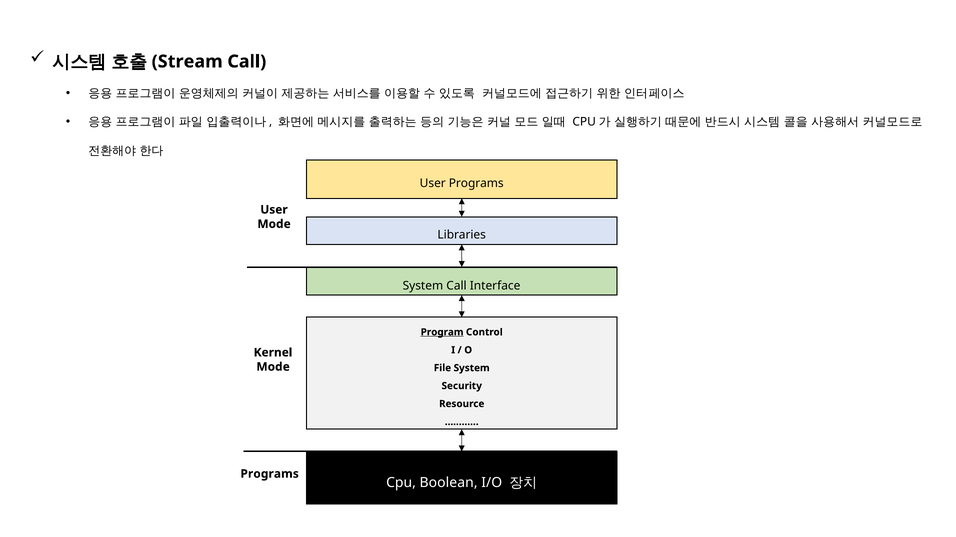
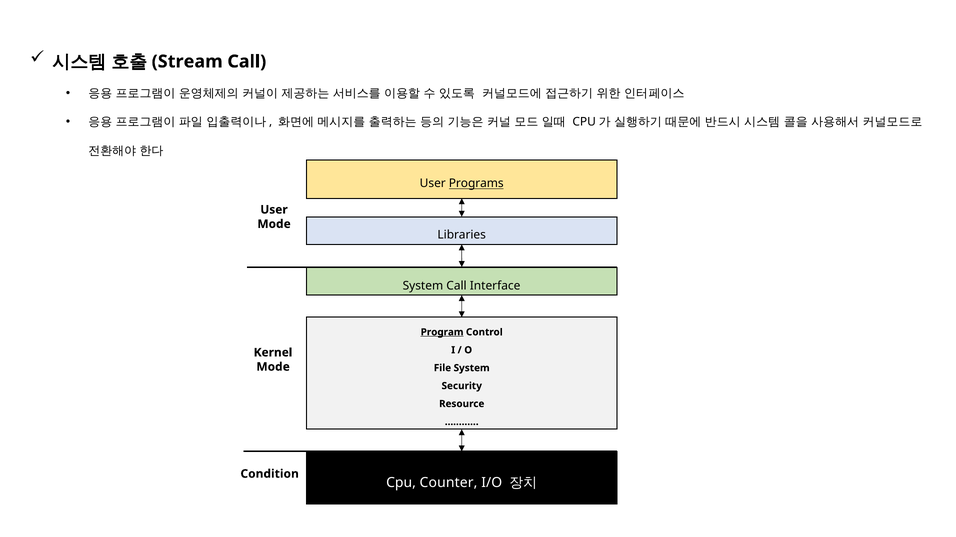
Programs at (476, 184) underline: none -> present
Programs at (270, 474): Programs -> Condition
Boolean: Boolean -> Counter
